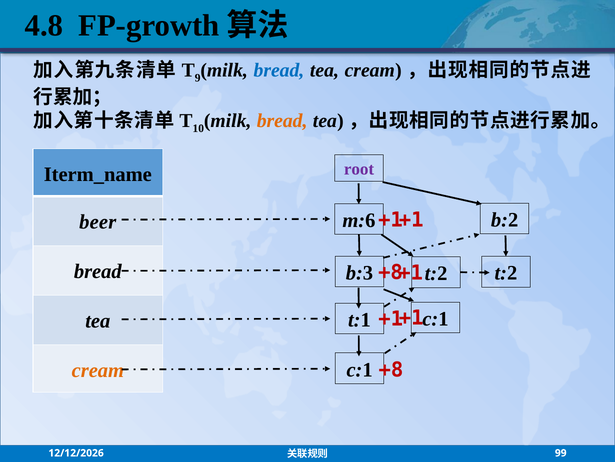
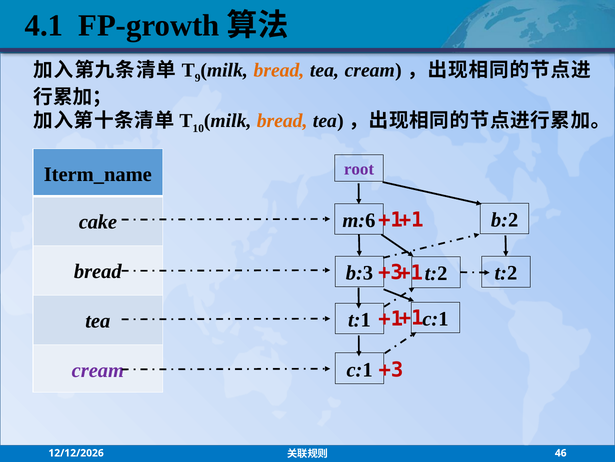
4.8: 4.8 -> 4.1
bread at (279, 70) colour: blue -> orange
beer: beer -> cake
+8 at (390, 272): +8 -> +3
+8 at (391, 369): +8 -> +3
cream at (98, 370) colour: orange -> purple
99: 99 -> 46
